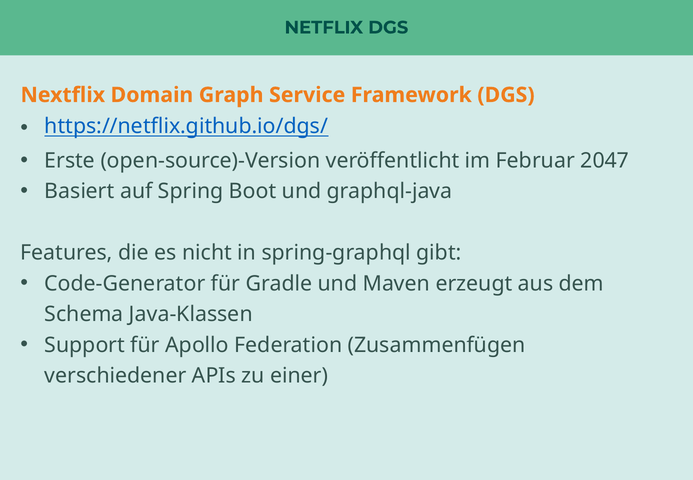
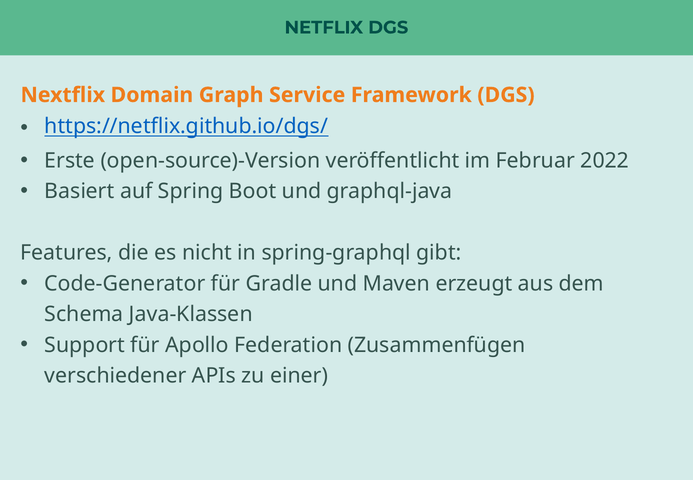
2047: 2047 -> 2022
